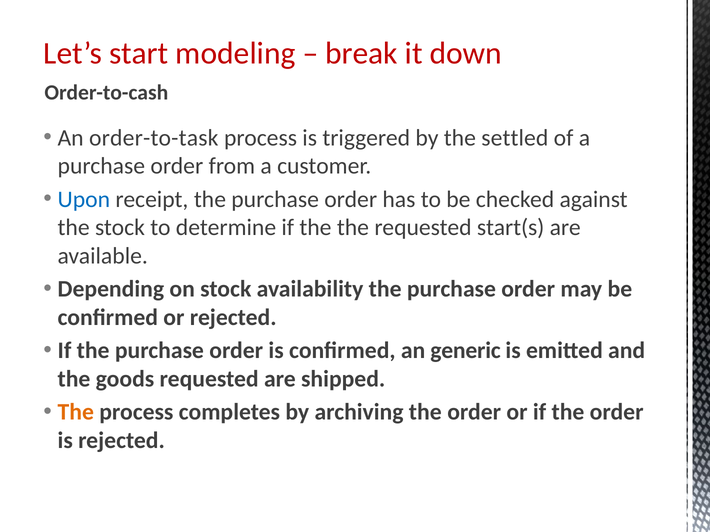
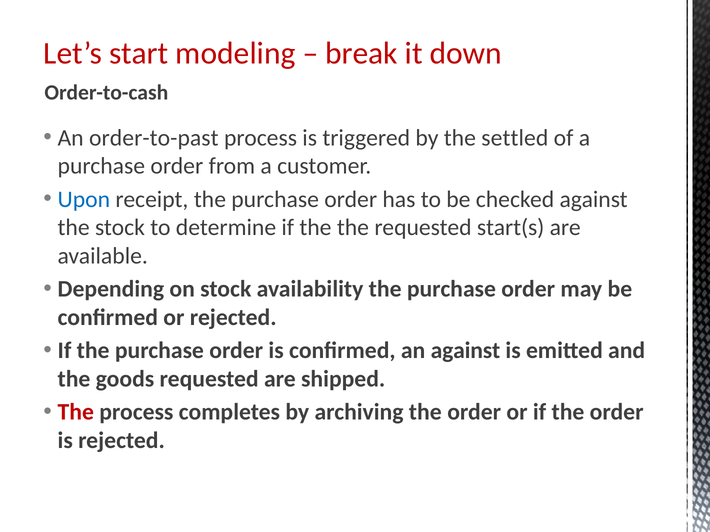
order-to-task: order-to-task -> order-to-past
an generic: generic -> against
The at (76, 412) colour: orange -> red
